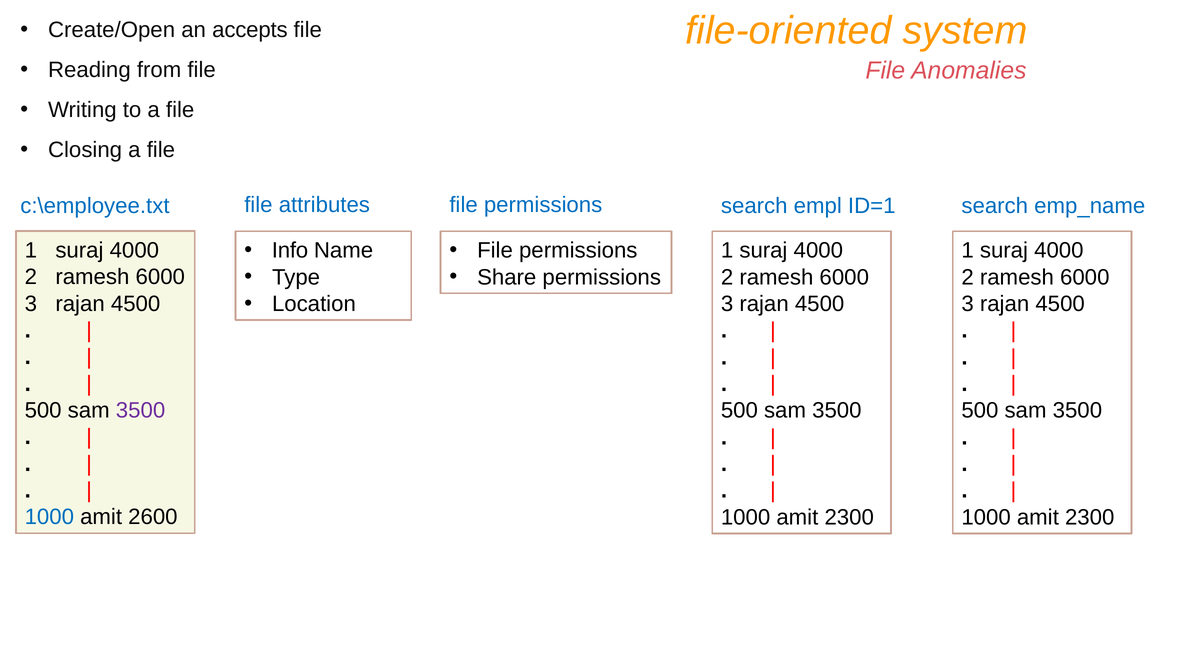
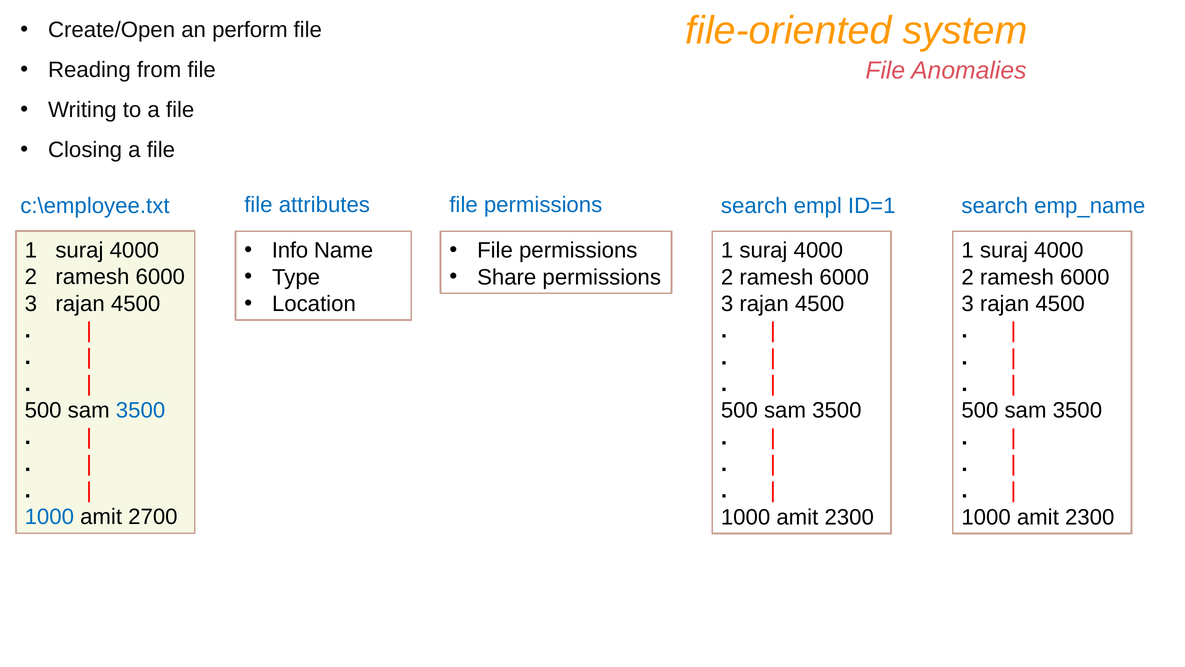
accepts: accepts -> perform
3500 at (141, 410) colour: purple -> blue
2600: 2600 -> 2700
